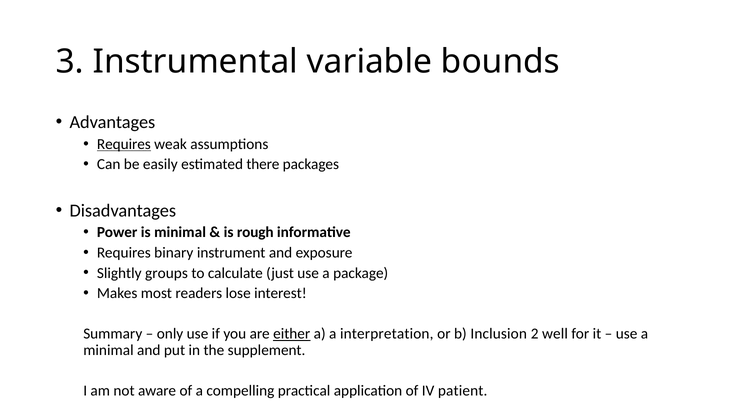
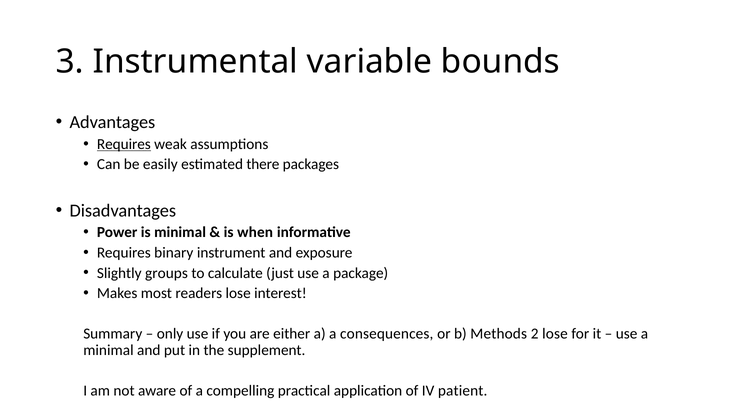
rough: rough -> when
either underline: present -> none
interpretation: interpretation -> consequences
Inclusion: Inclusion -> Methods
2 well: well -> lose
